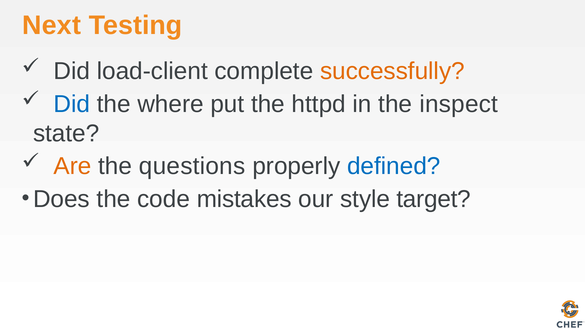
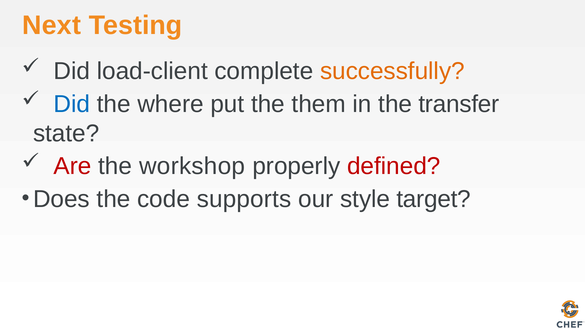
httpd: httpd -> them
inspect: inspect -> transfer
Are colour: orange -> red
questions: questions -> workshop
defined colour: blue -> red
mistakes: mistakes -> supports
